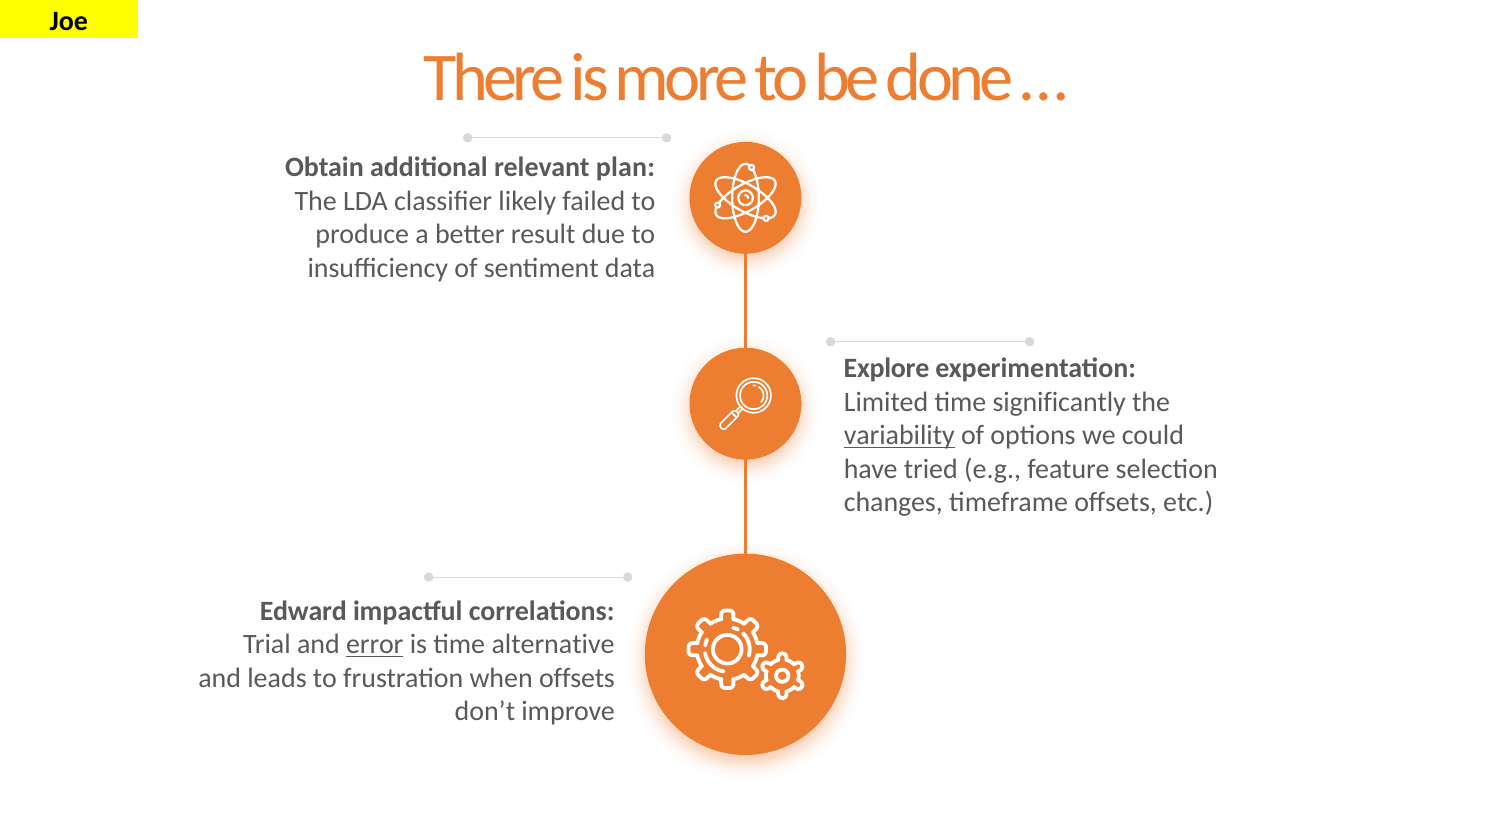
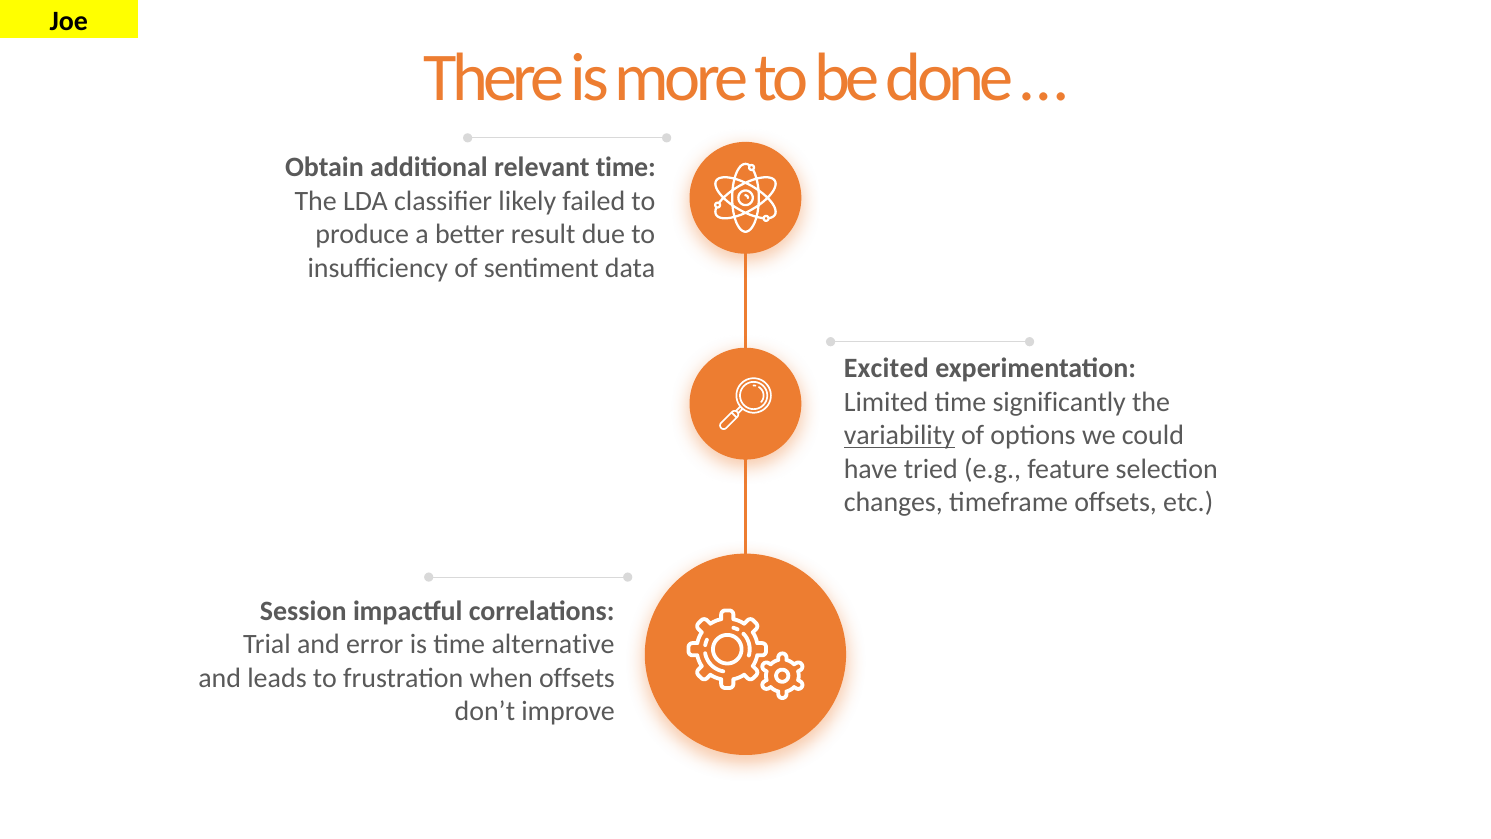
relevant plan: plan -> time
Explore: Explore -> Excited
Edward: Edward -> Session
error underline: present -> none
